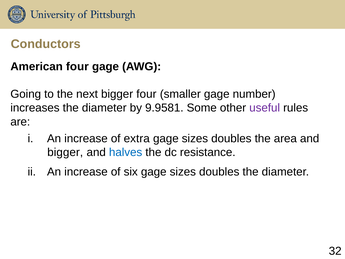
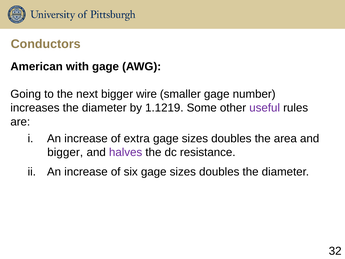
American four: four -> with
bigger four: four -> wire
9.9581: 9.9581 -> 1.1219
halves colour: blue -> purple
